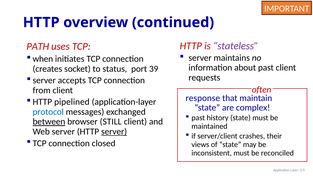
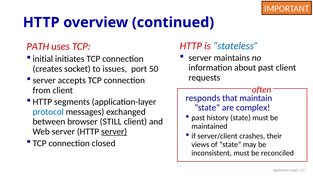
stateless colour: purple -> blue
when: when -> initial
status: status -> issues
39: 39 -> 50
response: response -> responds
pipelined: pipelined -> segments
between underline: present -> none
